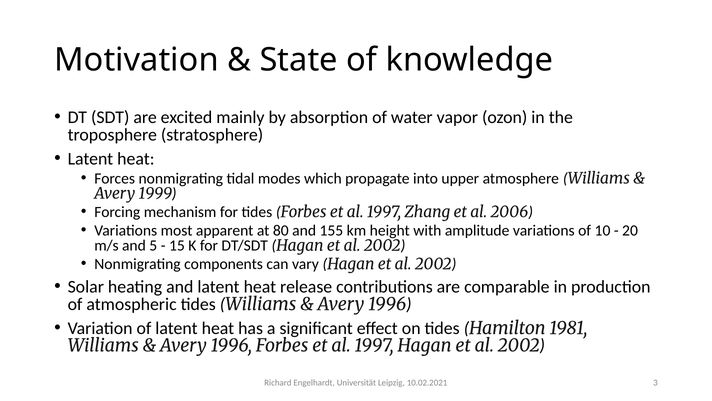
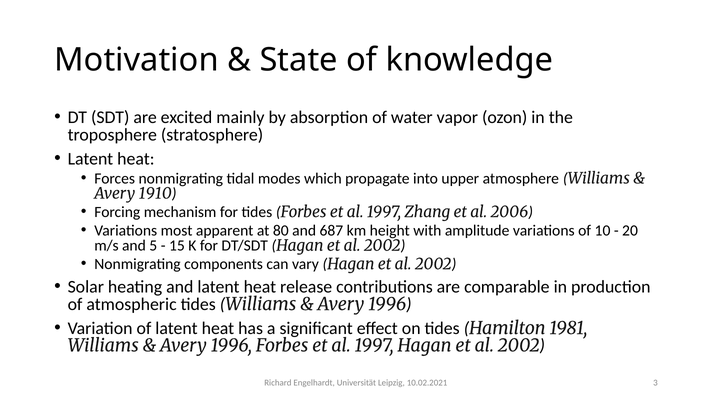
1999: 1999 -> 1910
155: 155 -> 687
